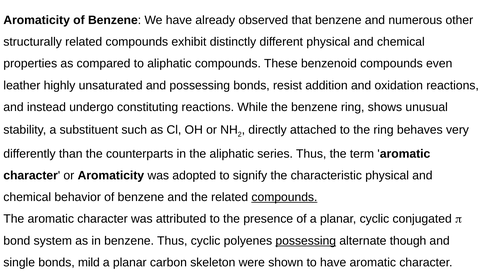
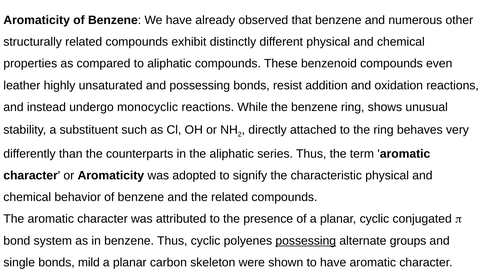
constituting: constituting -> monocyclic
compounds at (284, 197) underline: present -> none
though: though -> groups
